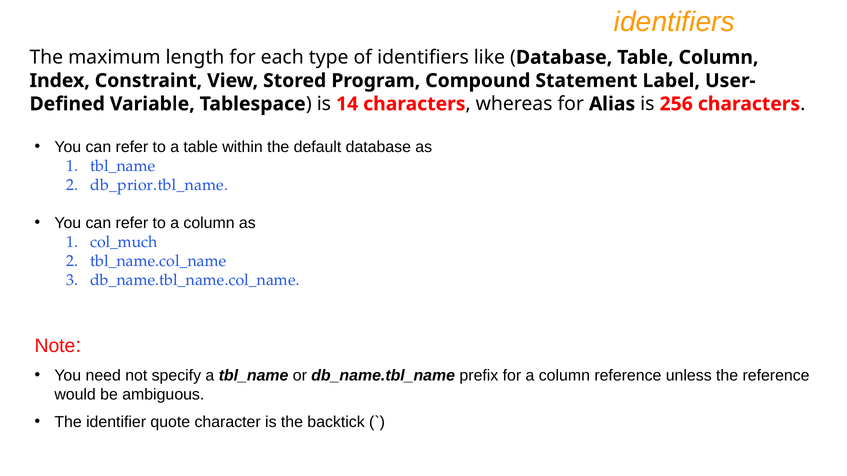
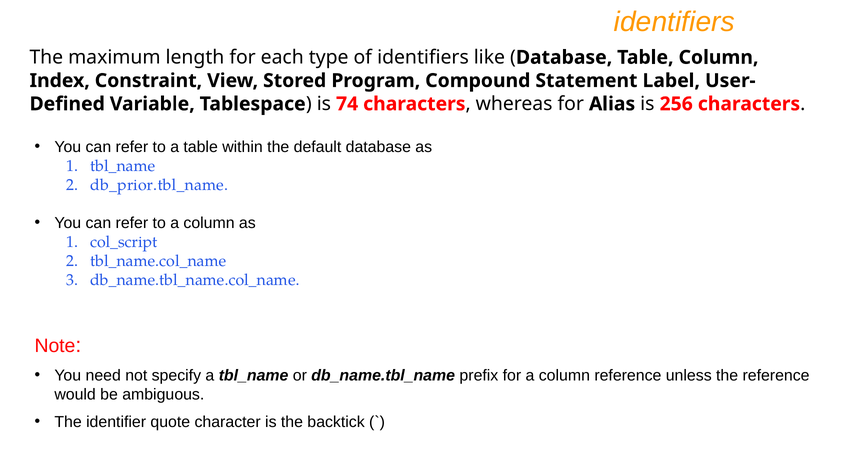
14: 14 -> 74
col_much: col_much -> col_script
